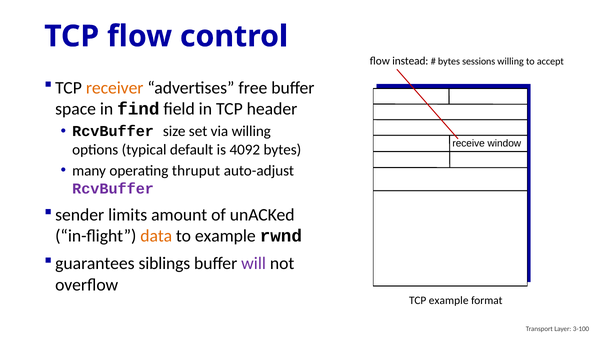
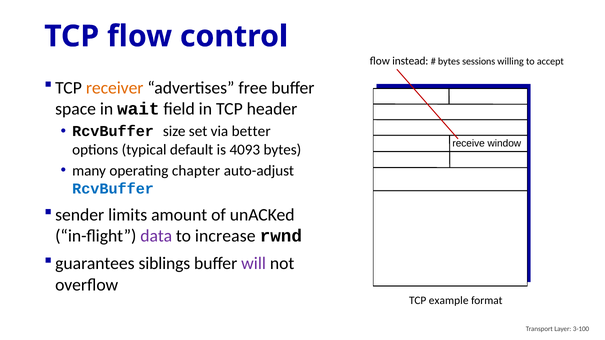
find: find -> wait
via willing: willing -> better
4092: 4092 -> 4093
thruput: thruput -> chapter
RcvBuffer at (113, 189) colour: purple -> blue
data colour: orange -> purple
to example: example -> increase
